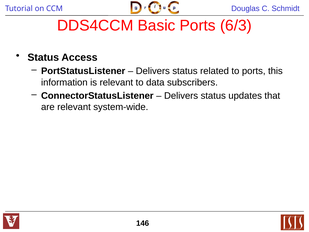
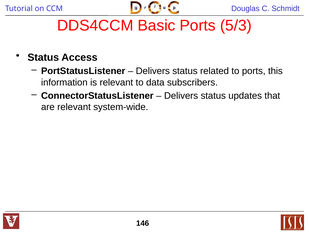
6/3: 6/3 -> 5/3
